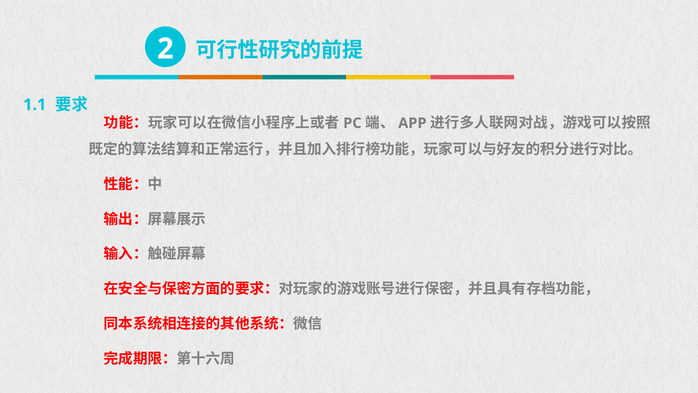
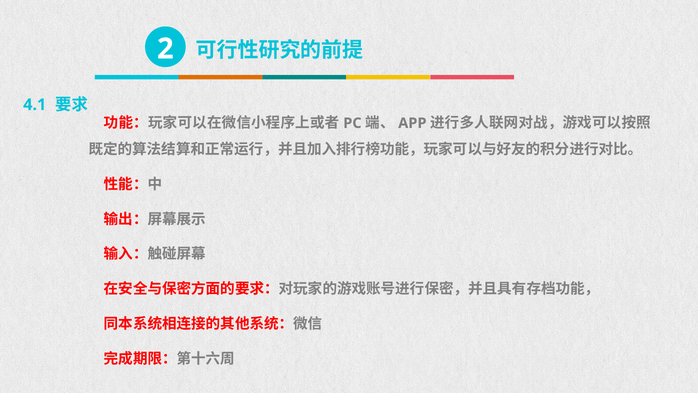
1.1: 1.1 -> 4.1
